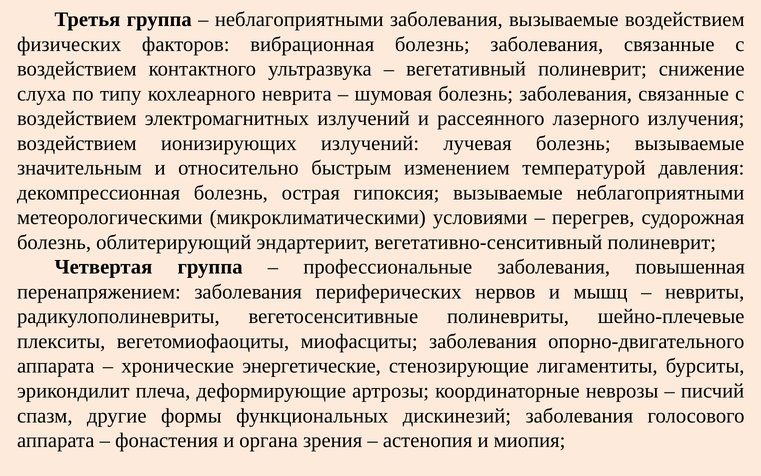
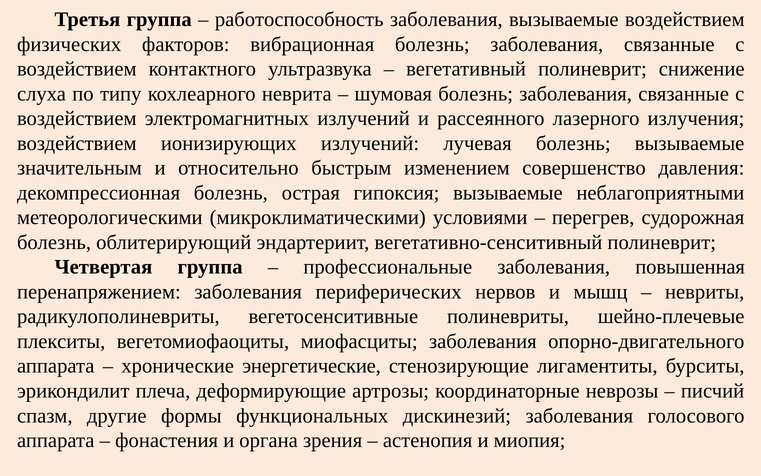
неблагоприятными at (299, 19): неблагоприятными -> работоспособность
температурой: температурой -> совершенство
